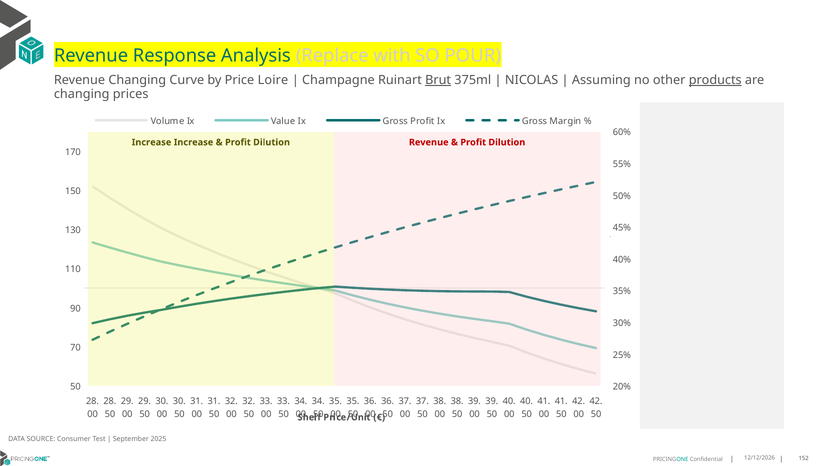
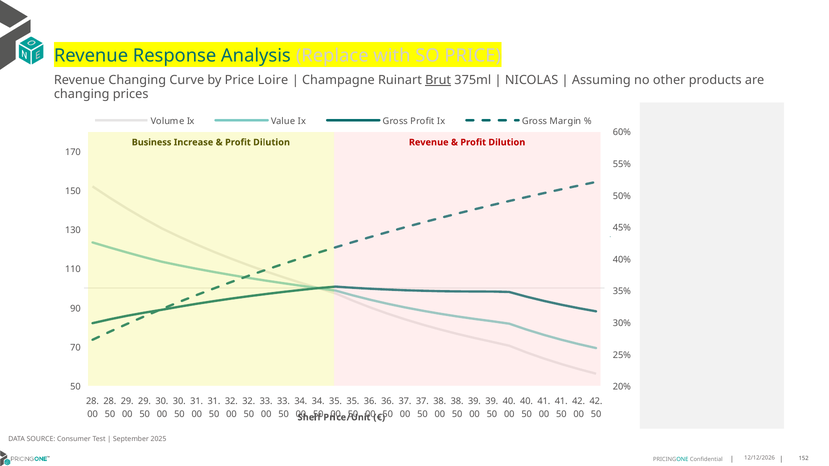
SO POUR: POUR -> PRICE
products underline: present -> none
Increase at (152, 142): Increase -> Business
